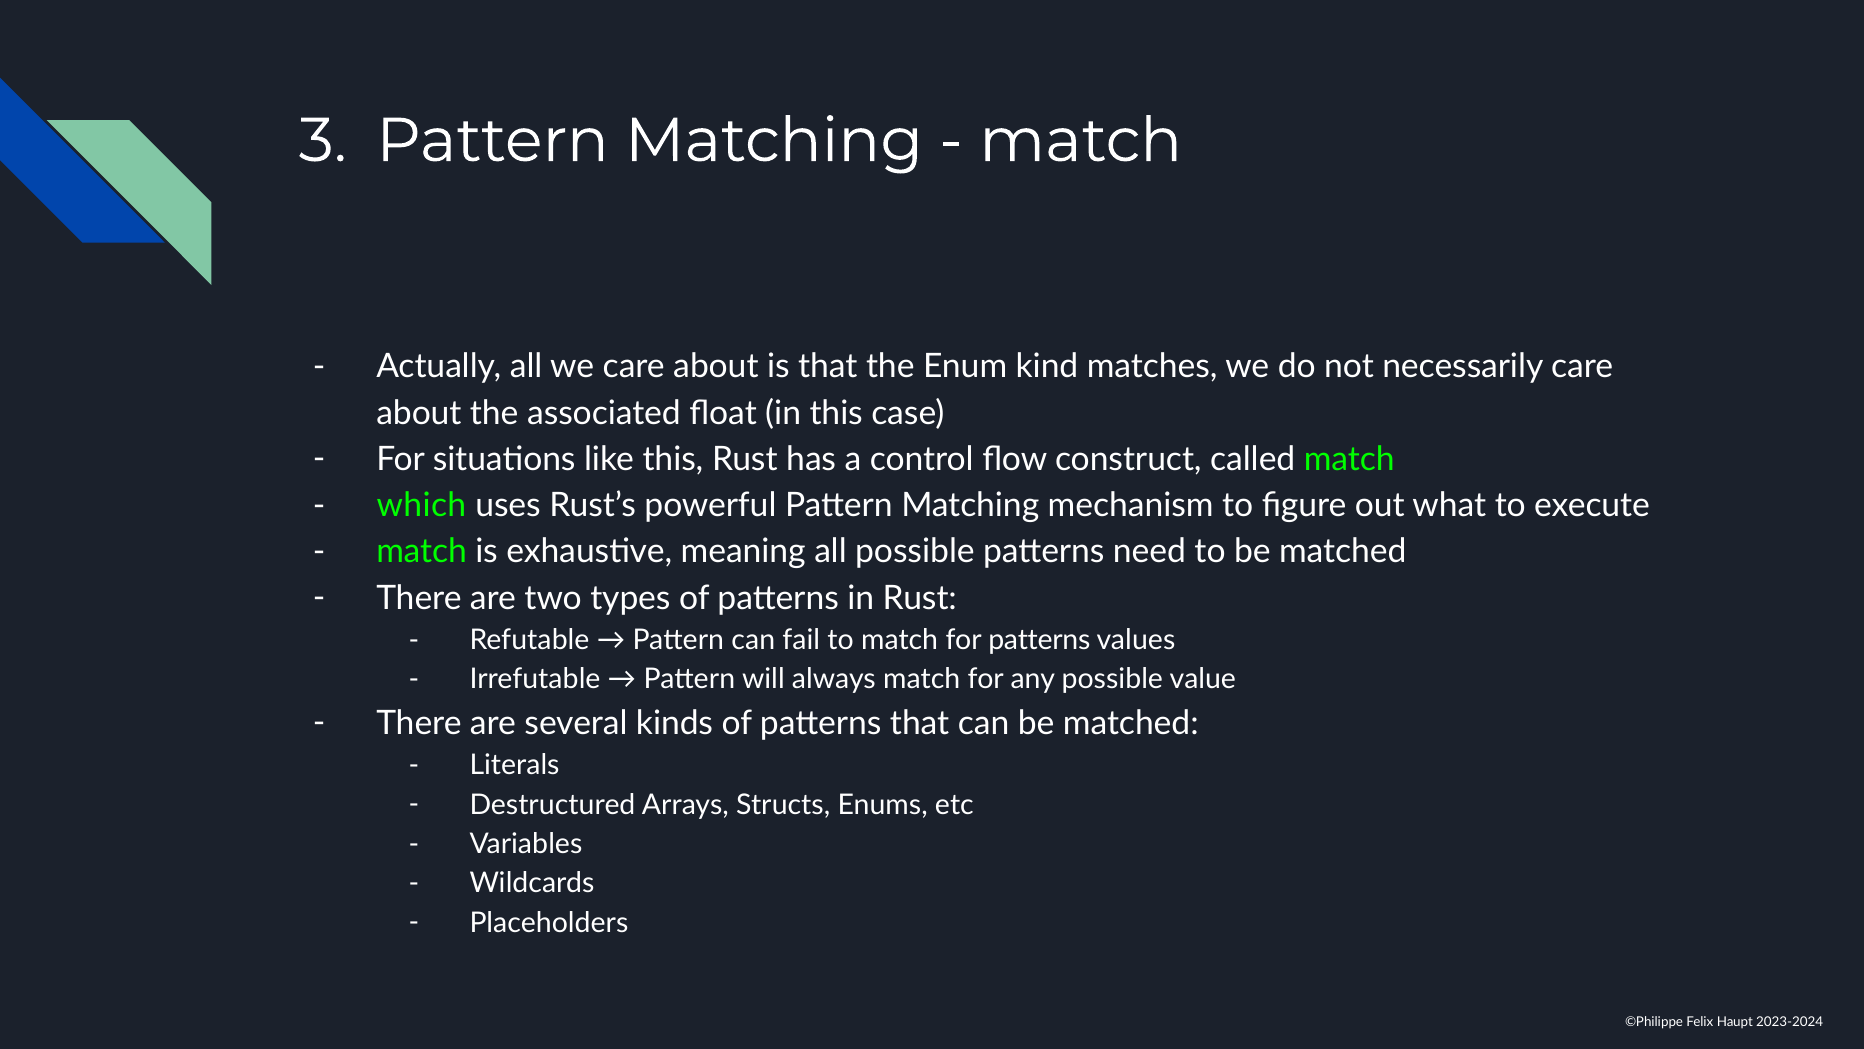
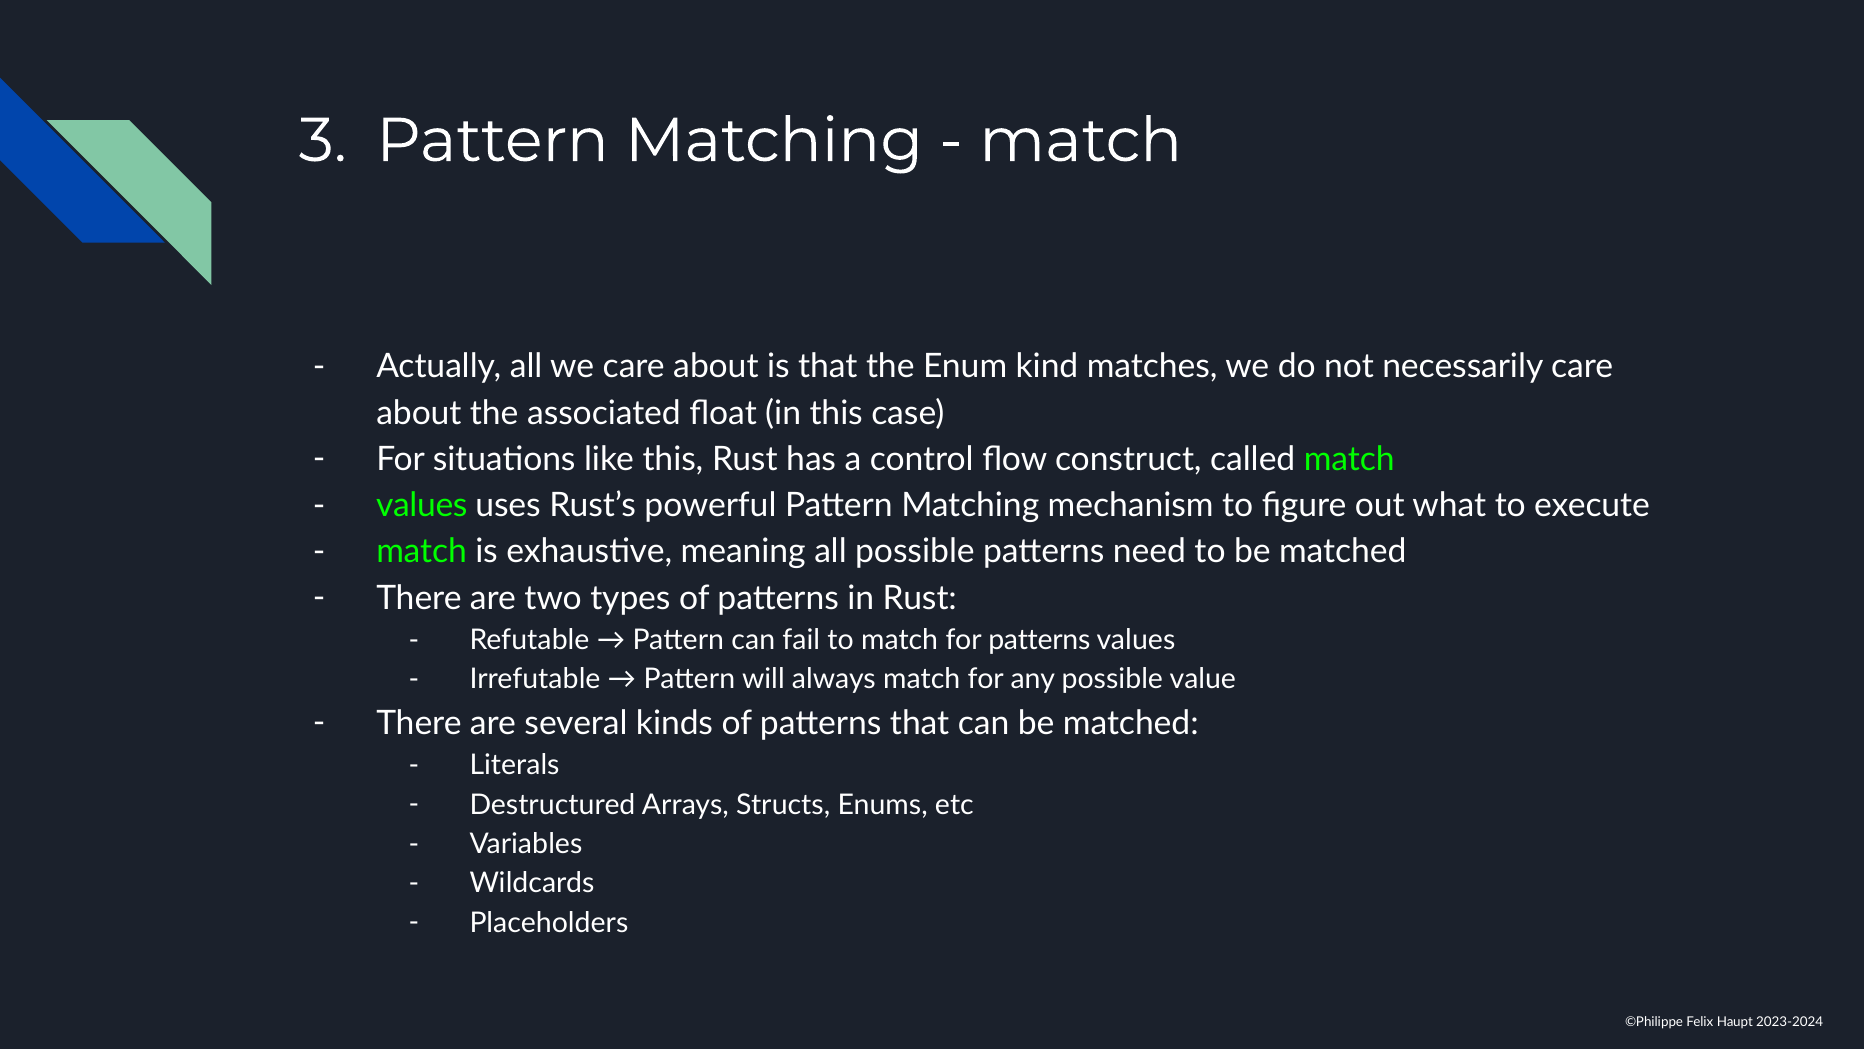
which at (421, 505): which -> values
